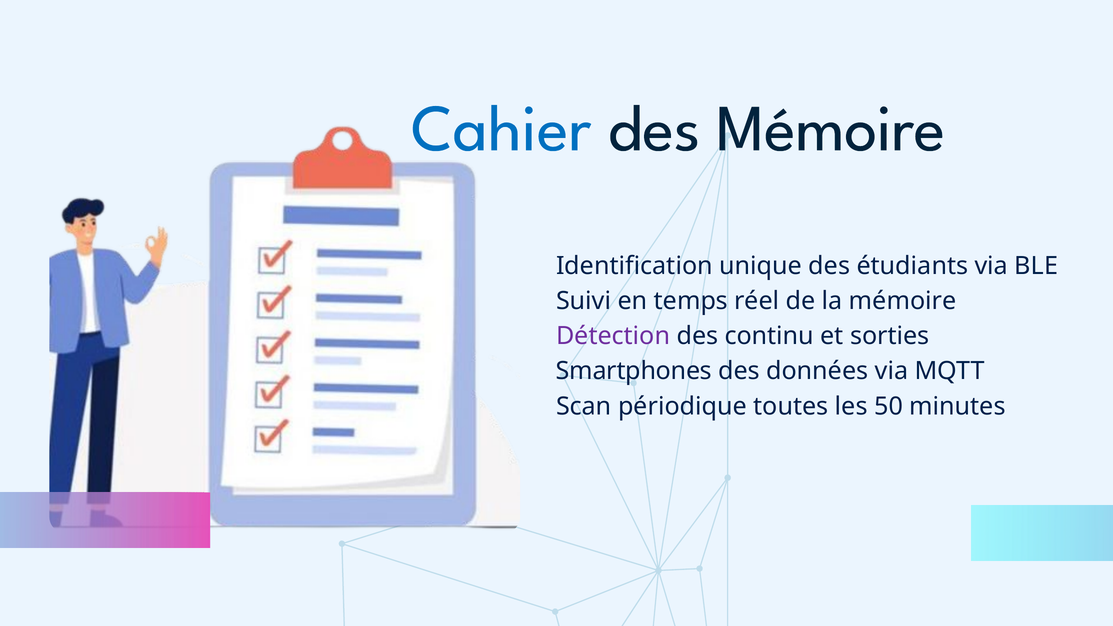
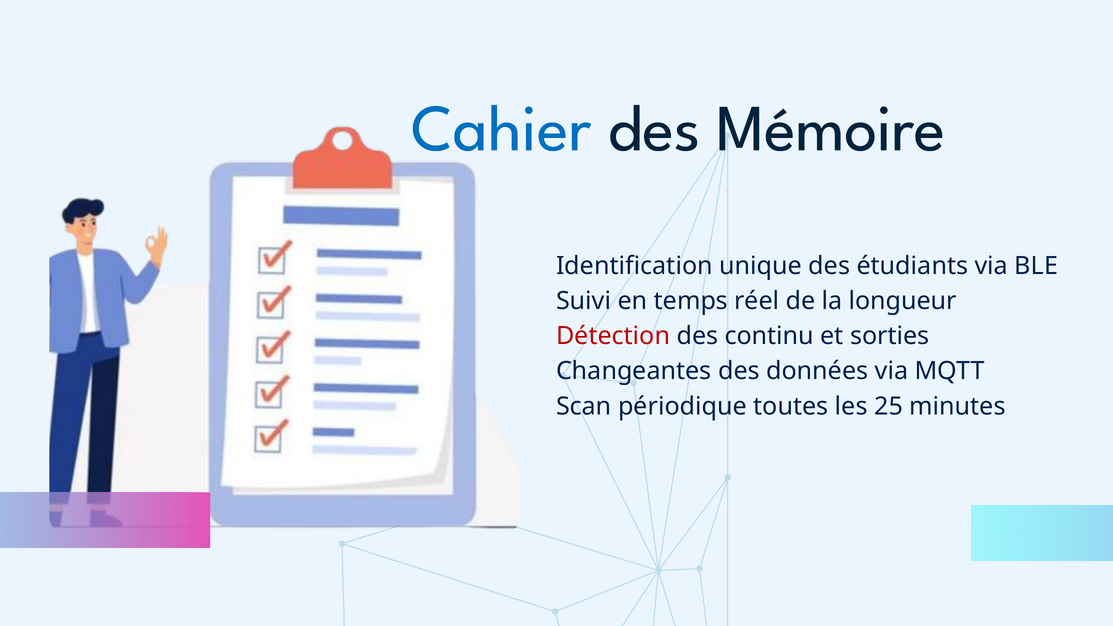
la mémoire: mémoire -> longueur
Détection colour: purple -> red
Smartphones: Smartphones -> Changeantes
50: 50 -> 25
